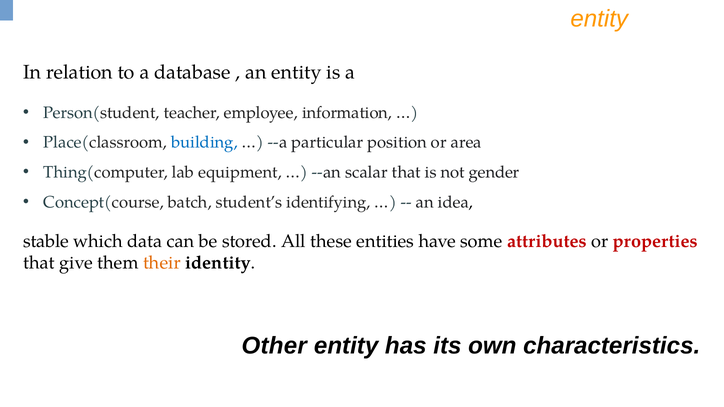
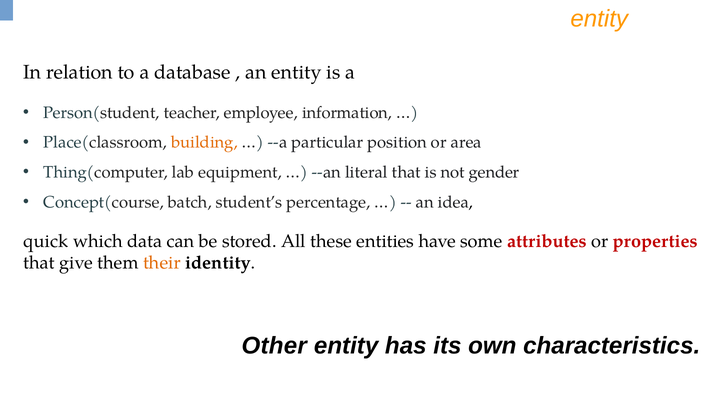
building colour: blue -> orange
scalar: scalar -> literal
identifying: identifying -> percentage
stable: stable -> quick
